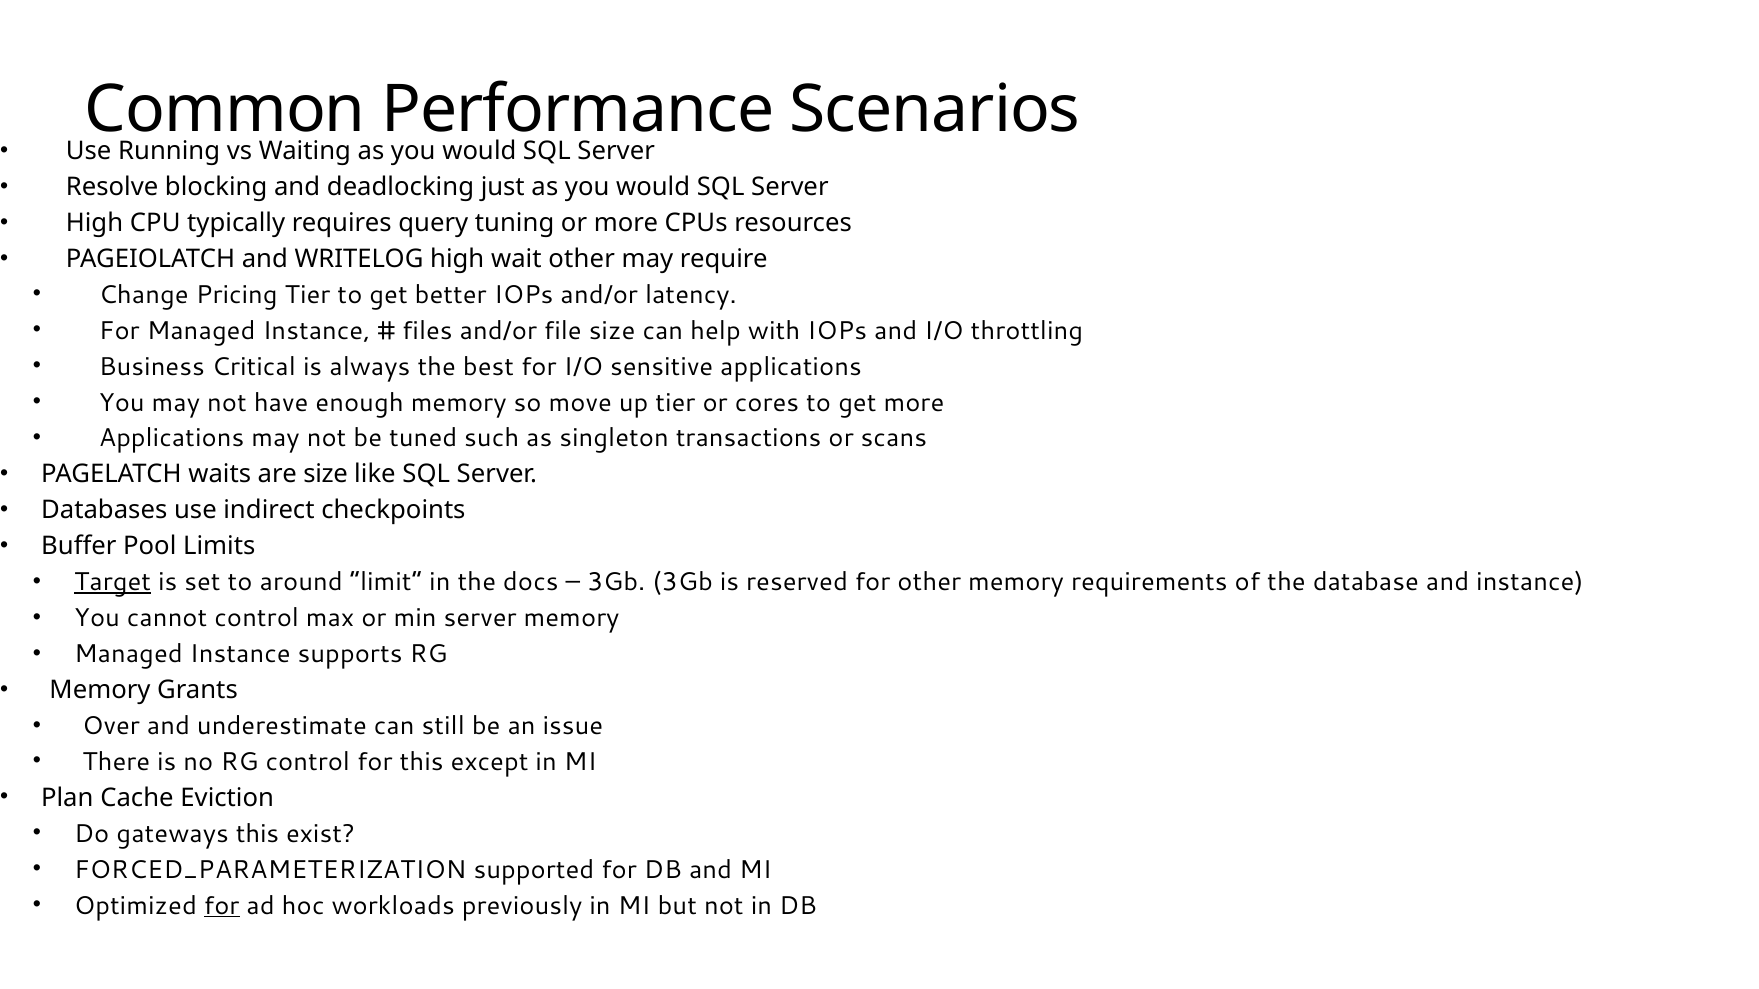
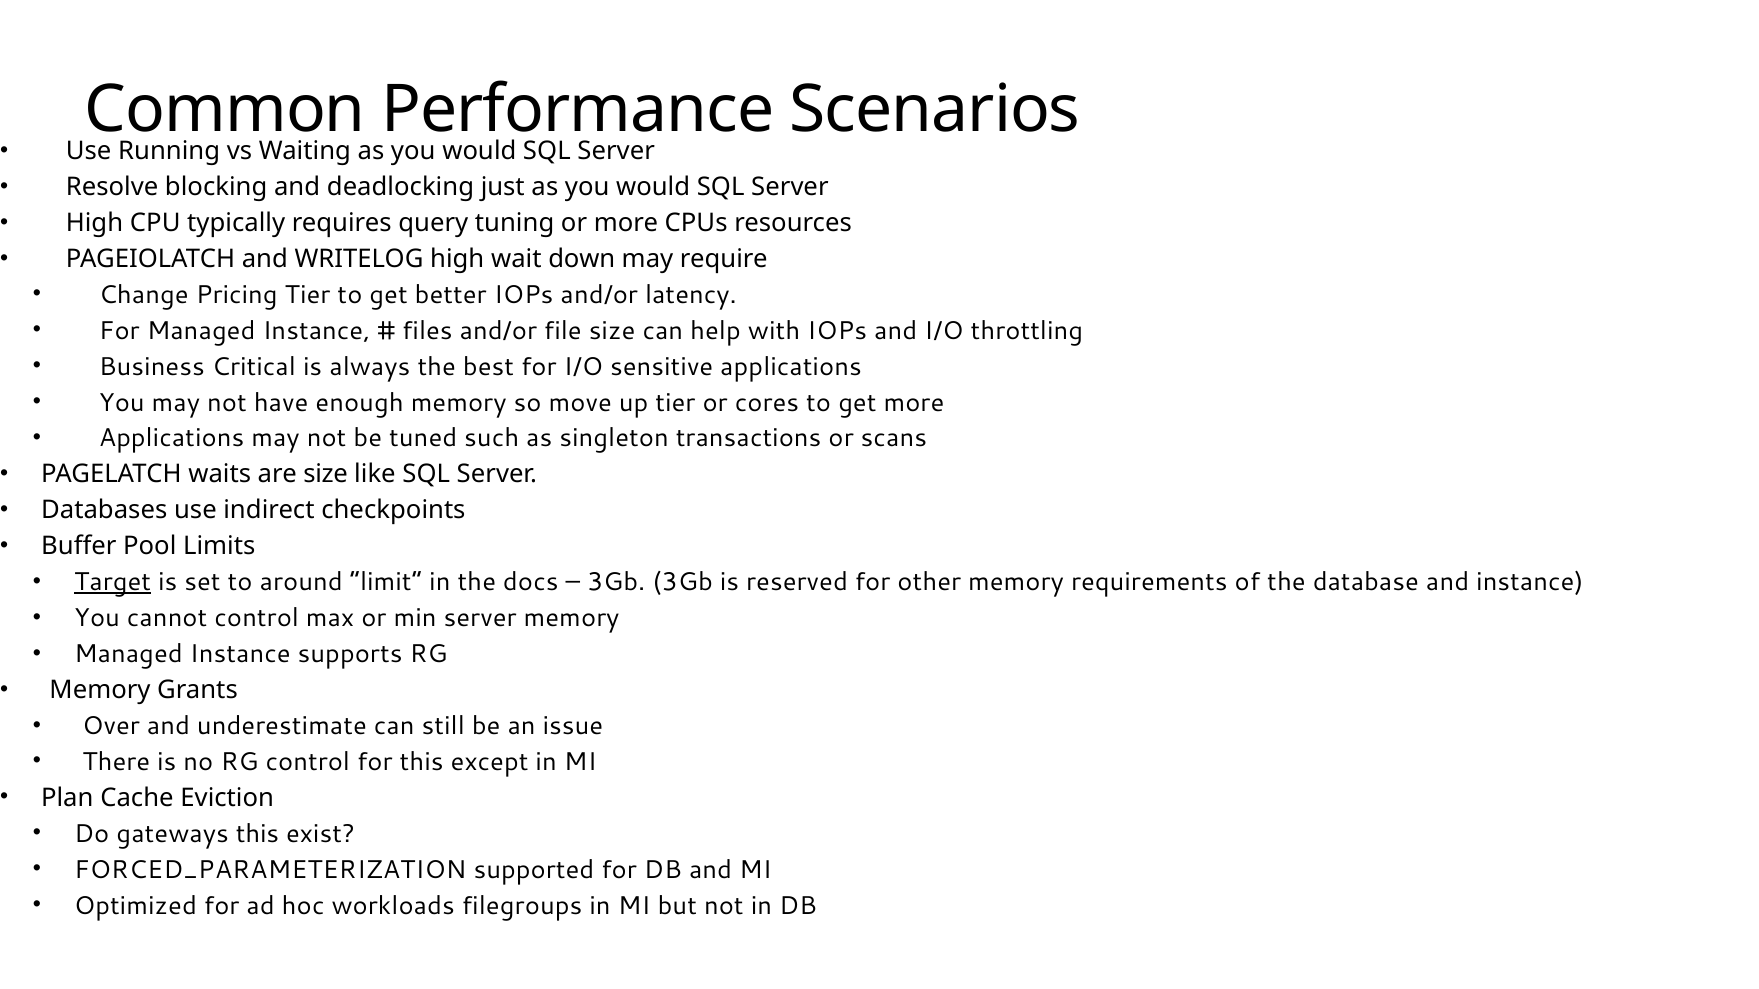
wait other: other -> down
for at (222, 906) underline: present -> none
previously: previously -> filegroups
